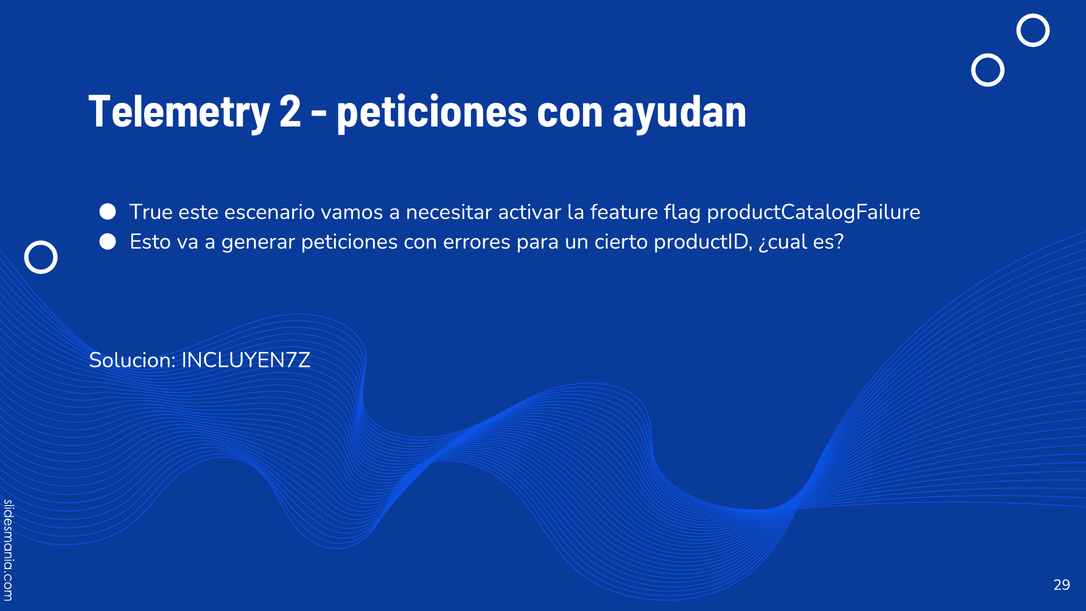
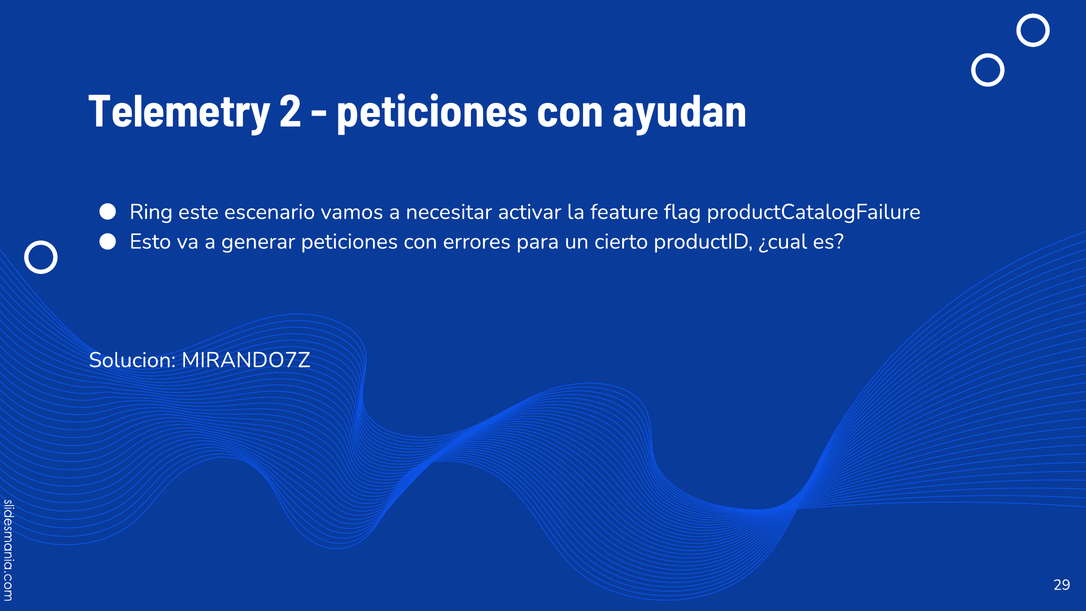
True: True -> Ring
INCLUYEN7Z: INCLUYEN7Z -> MIRANDO7Z
